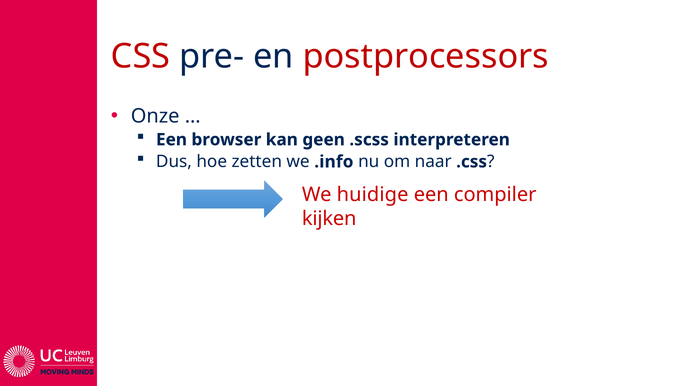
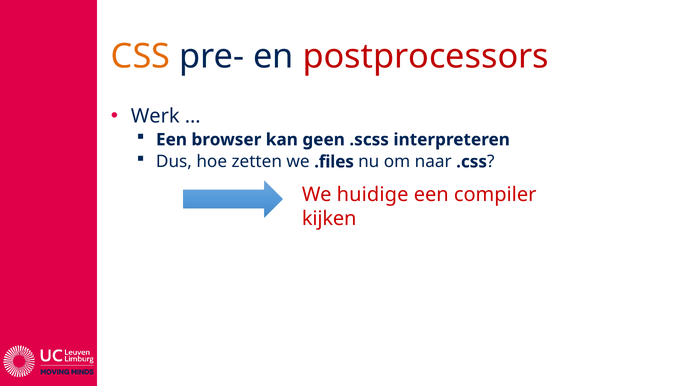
CSS colour: red -> orange
Onze: Onze -> Werk
.info: .info -> .files
